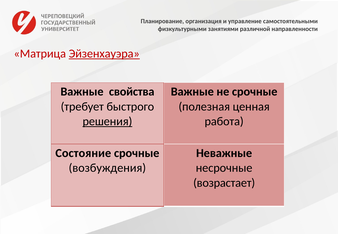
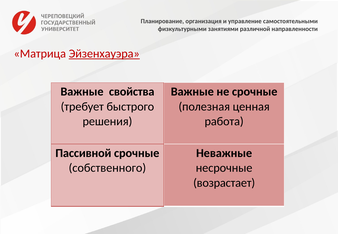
решения underline: present -> none
Состояние: Состояние -> Пассивной
возбуждения: возбуждения -> собственного
